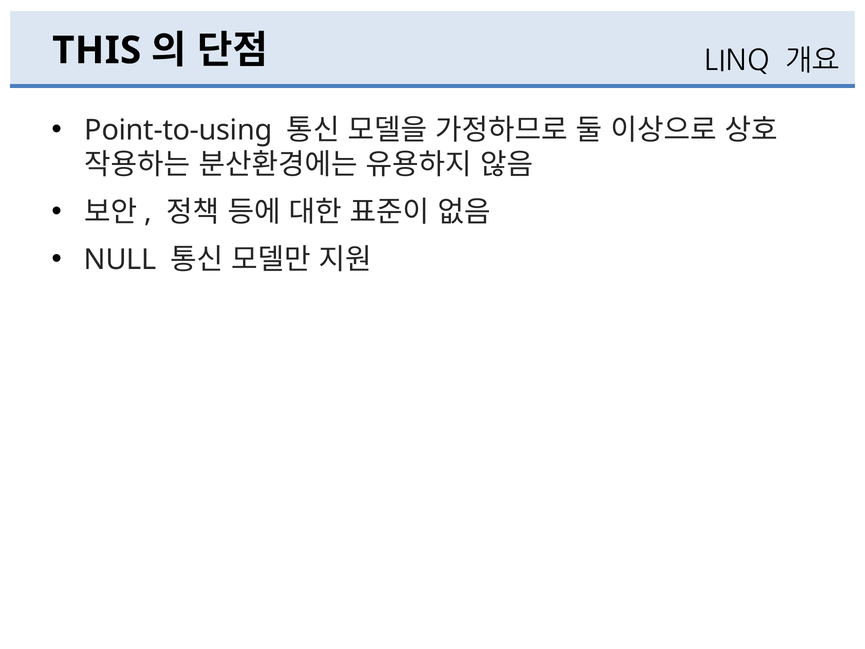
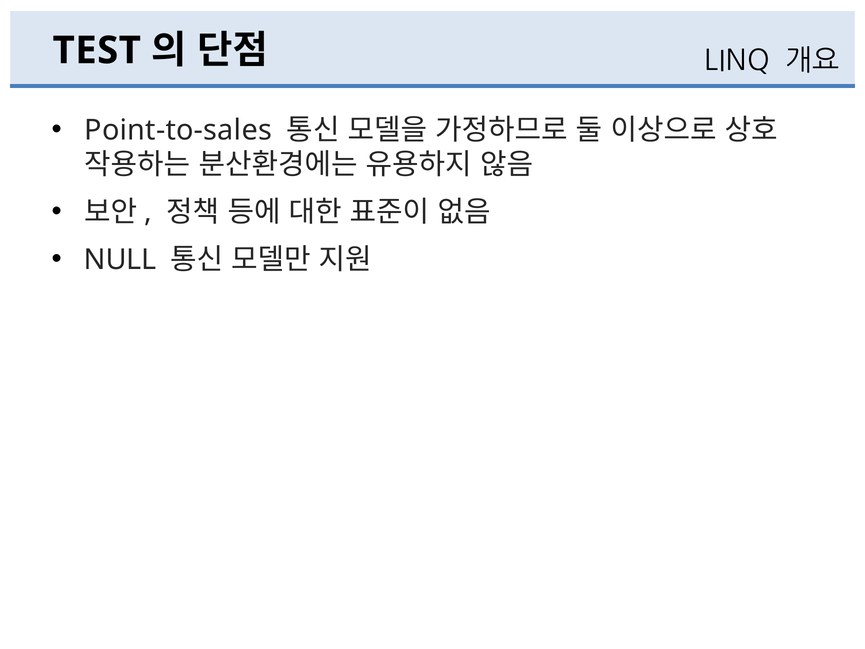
THIS: THIS -> TEST
Point-to-using: Point-to-using -> Point-to-sales
